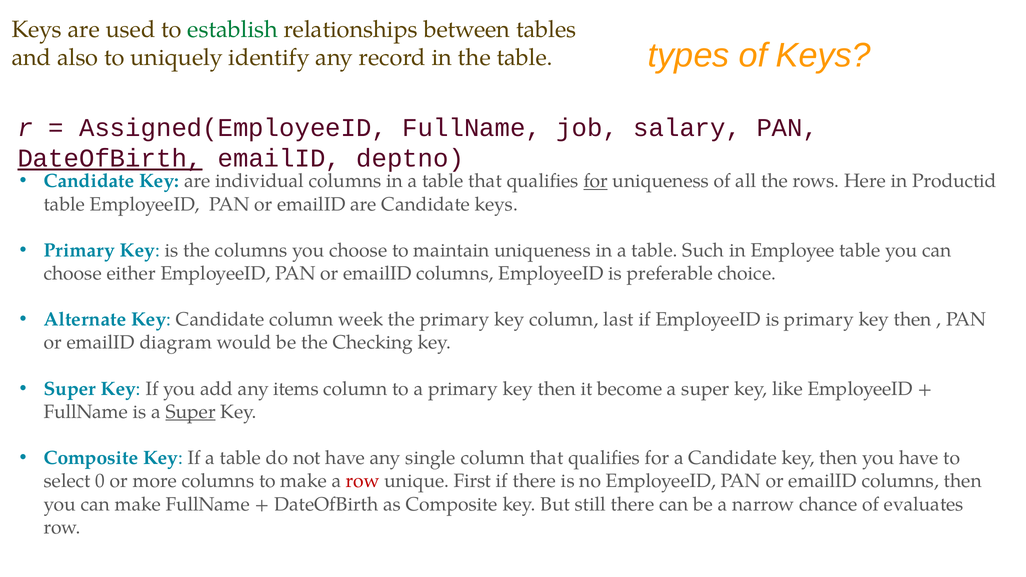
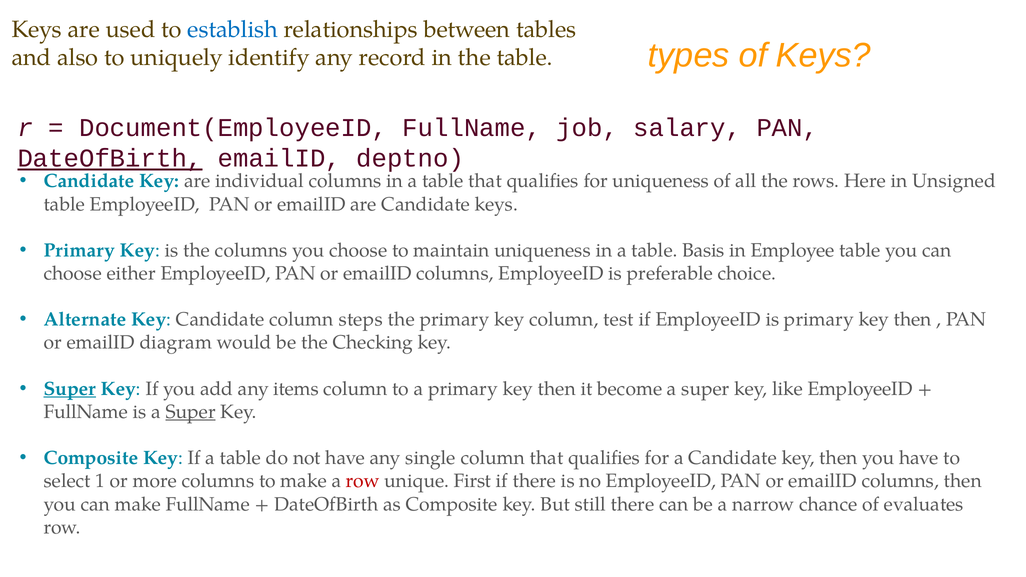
establish colour: green -> blue
Assigned(EmployeeID: Assigned(EmployeeID -> Document(EmployeeID
for at (596, 181) underline: present -> none
Productid: Productid -> Unsigned
Such: Such -> Basis
week: week -> steps
last: last -> test
Super at (70, 389) underline: none -> present
0: 0 -> 1
